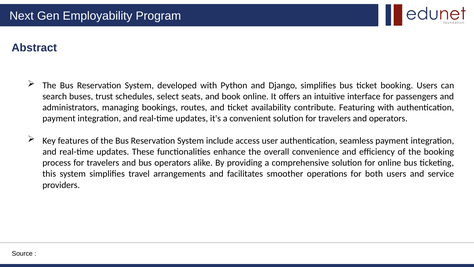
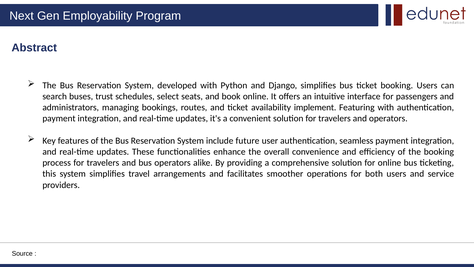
contribute: contribute -> implement
access: access -> future
